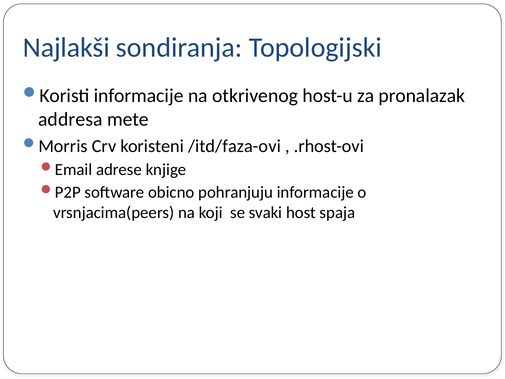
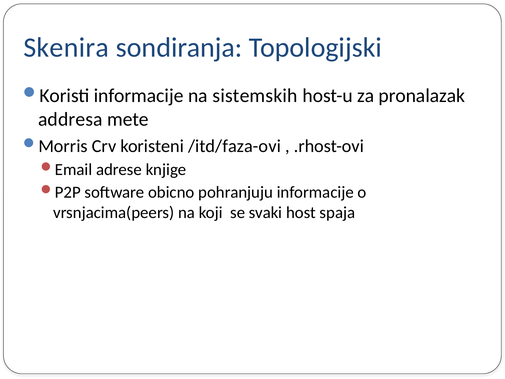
Najlakši: Najlakši -> Skenira
otkrivenog: otkrivenog -> sistemskih
